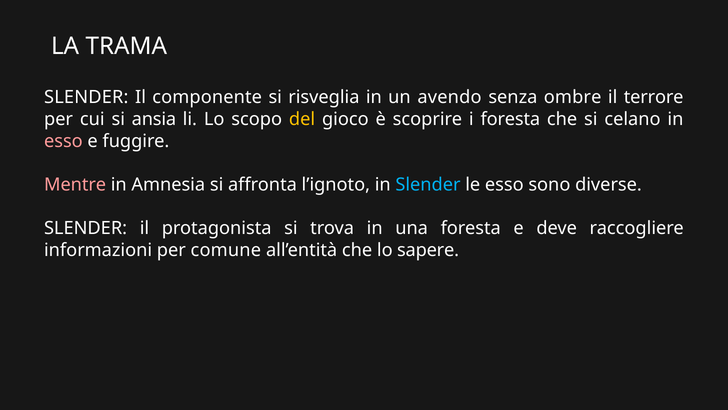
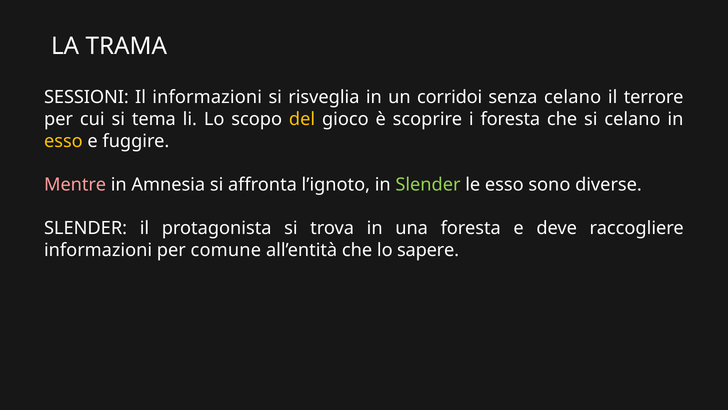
SLENDER at (86, 97): SLENDER -> SESSIONI
Il componente: componente -> informazioni
avendo: avendo -> corridoi
senza ombre: ombre -> celano
ansia: ansia -> tema
esso at (63, 141) colour: pink -> yellow
Slender at (428, 185) colour: light blue -> light green
